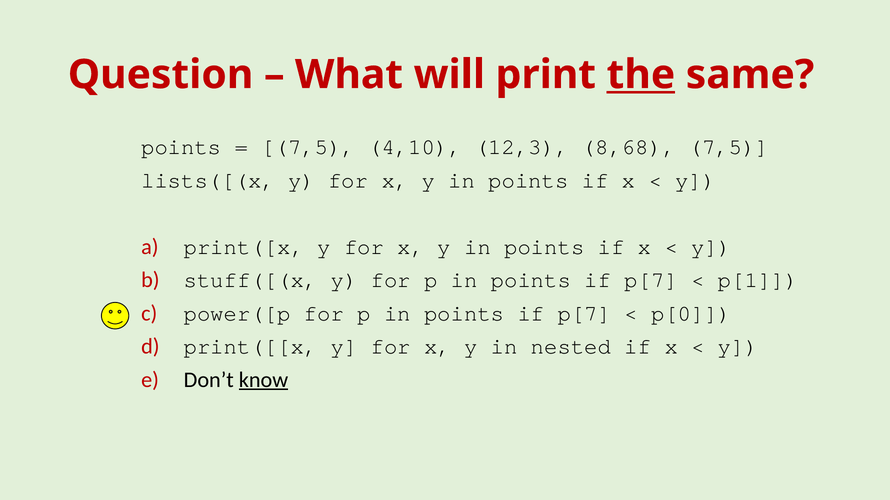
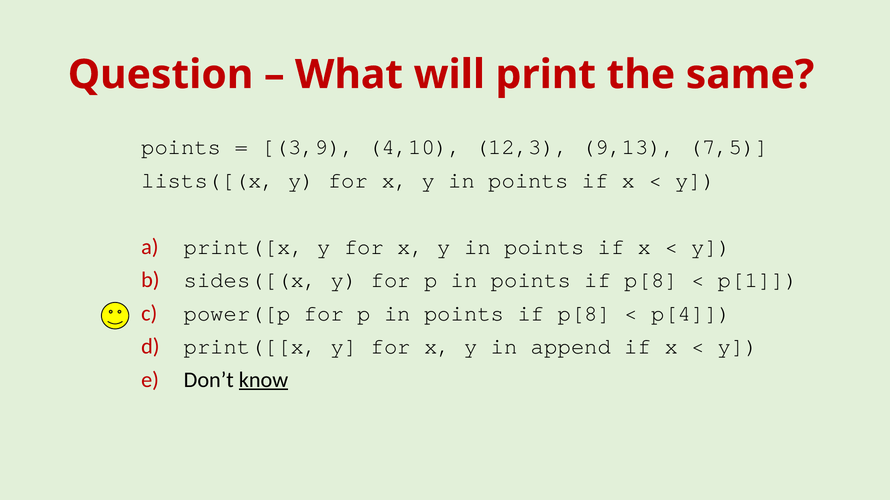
the underline: present -> none
7,5 at (308, 147): 7,5 -> 3,9
8,68: 8,68 -> 9,13
stuff([(x: stuff([(x -> sides([(x
p[7 at (651, 280): p[7 -> p[8
p[7 at (584, 314): p[7 -> p[8
p[0: p[0 -> p[4
nested: nested -> append
